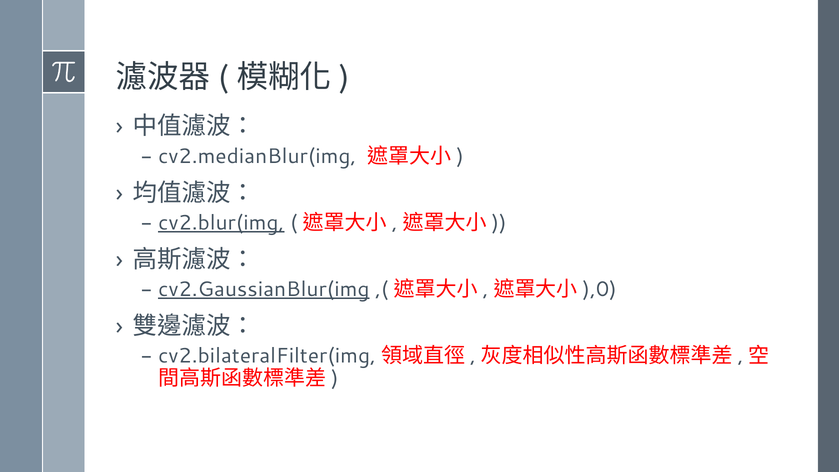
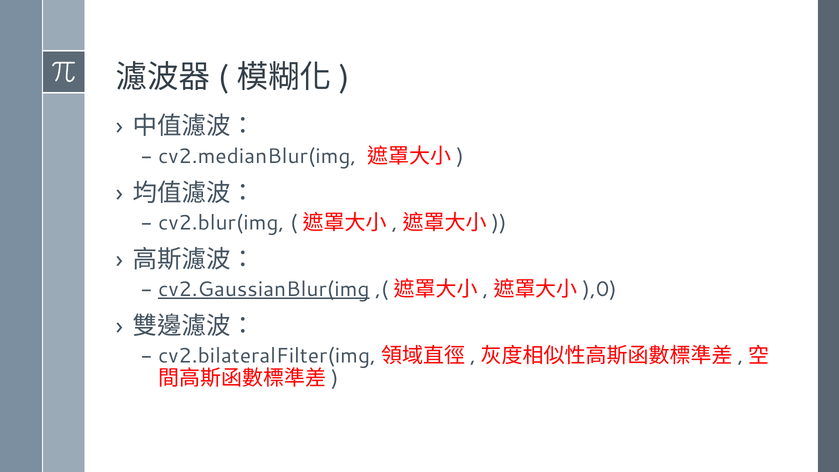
cv2.blur(img underline: present -> none
